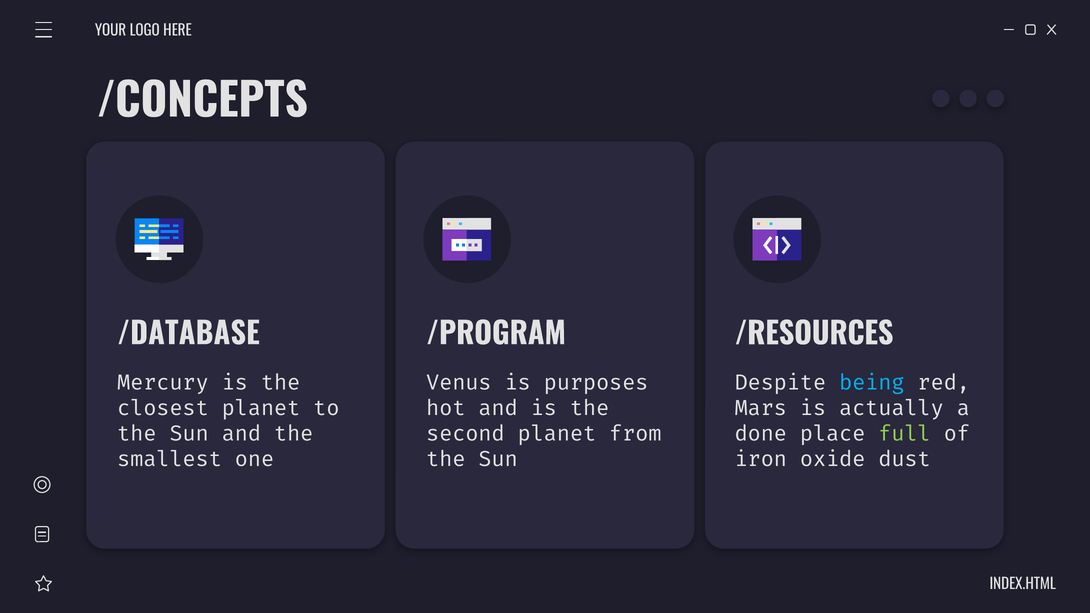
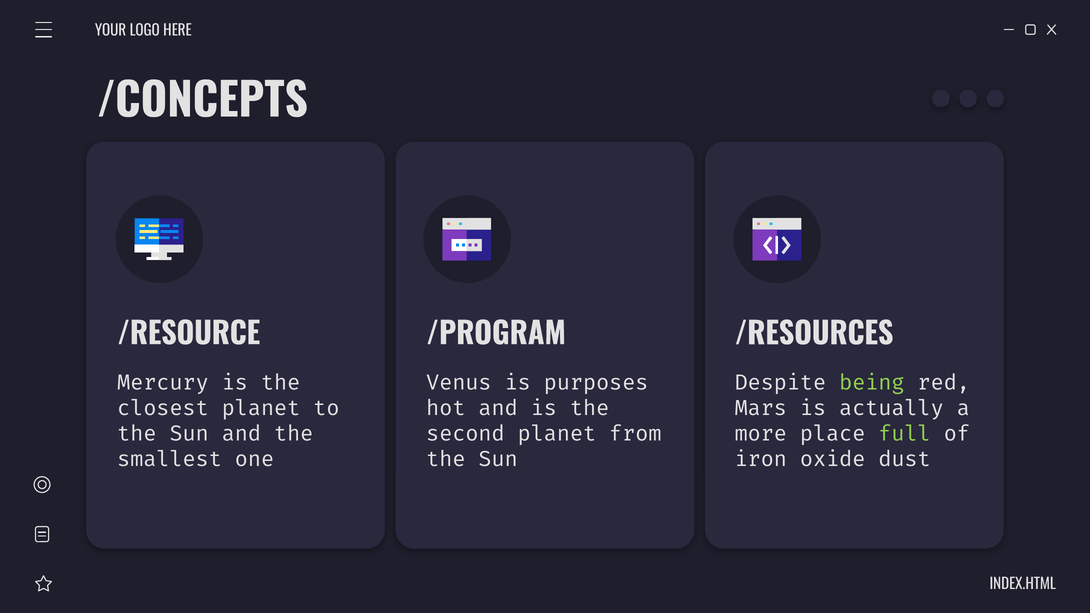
/DATABASE: /DATABASE -> /RESOURCE
being colour: light blue -> light green
done: done -> more
